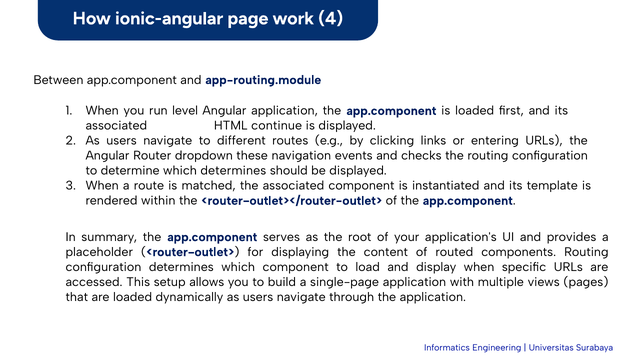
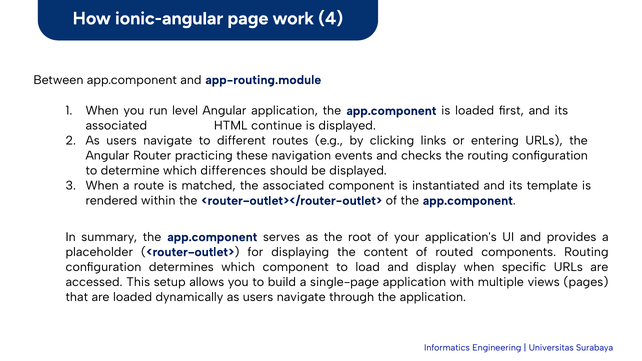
dropdown: dropdown -> practicing
which determines: determines -> differences
